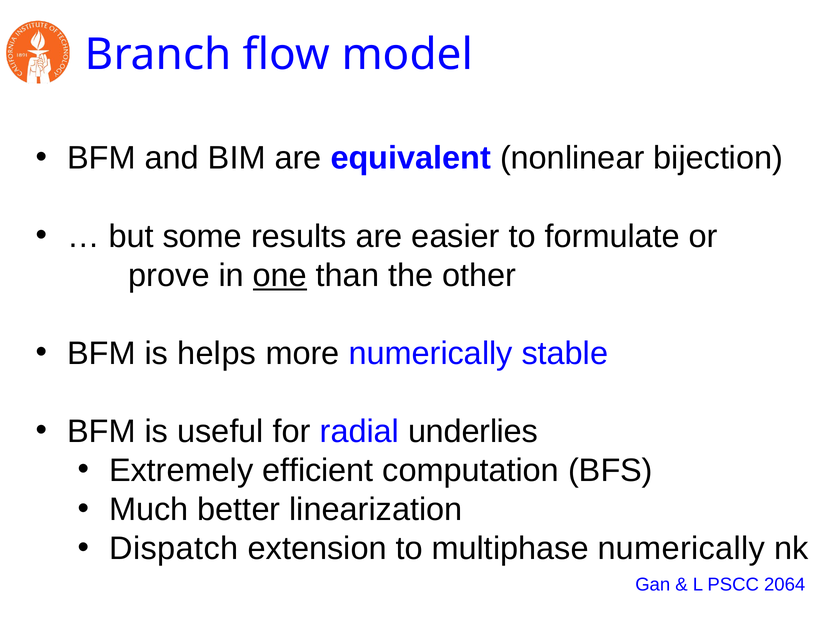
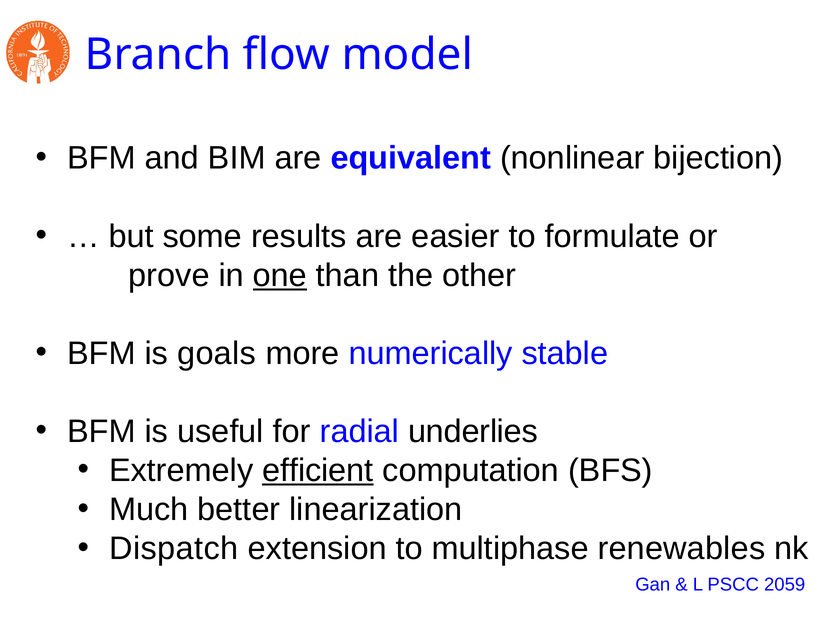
helps: helps -> goals
efficient underline: none -> present
multiphase numerically: numerically -> renewables
2064: 2064 -> 2059
